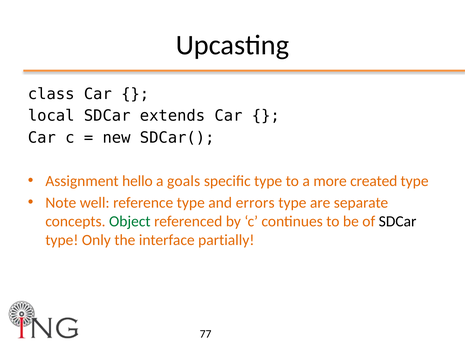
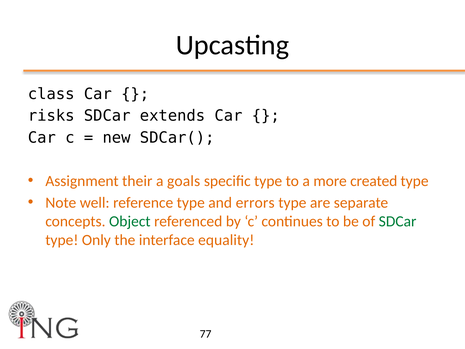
local: local -> risks
hello: hello -> their
SDCar at (398, 221) colour: black -> green
partially: partially -> equality
